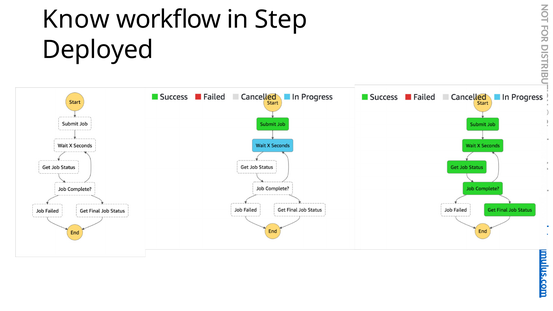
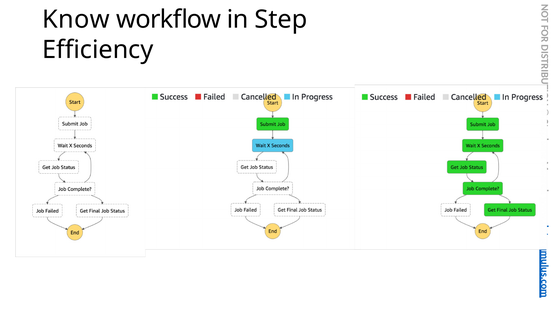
Deployed: Deployed -> Efficiency
